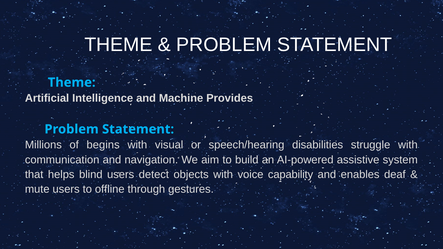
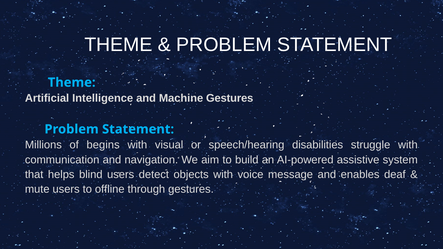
Machine Provides: Provides -> Gestures
capability: capability -> message
